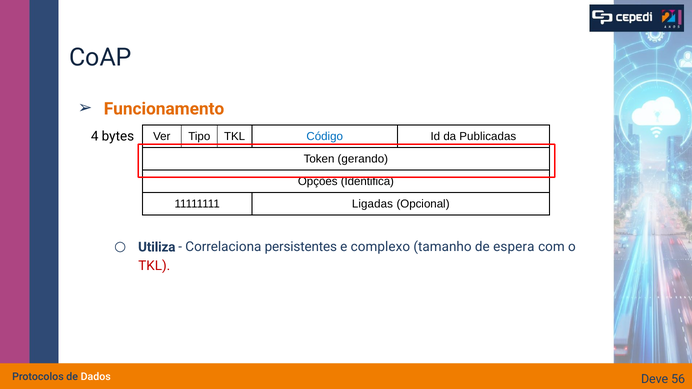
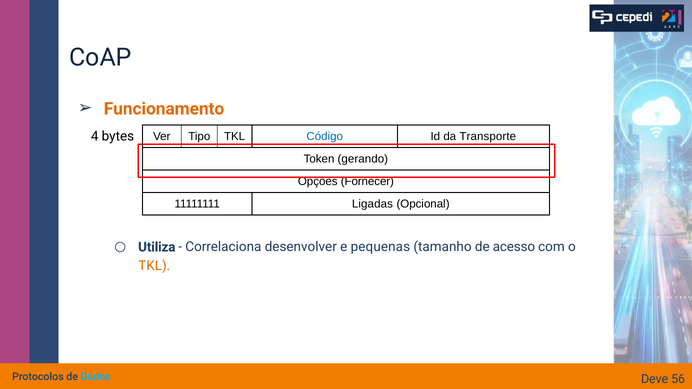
Publicadas: Publicadas -> Transporte
Identifica: Identifica -> Fornecer
persistentes: persistentes -> desenvolver
complexo: complexo -> pequenas
espera: espera -> acesso
TKL at (154, 266) colour: red -> orange
Dados colour: white -> light blue
